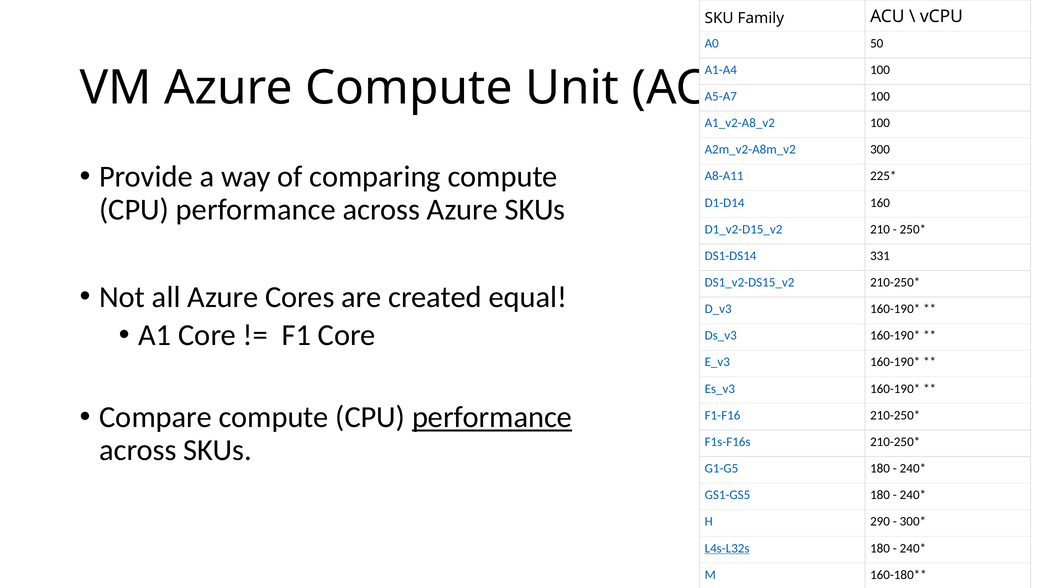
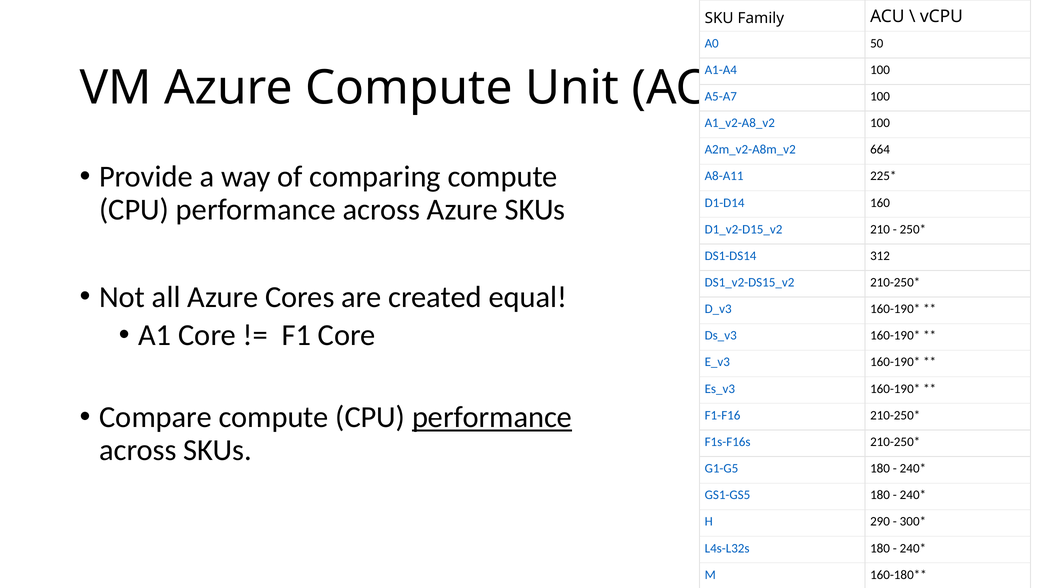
300: 300 -> 664
331: 331 -> 312
L4s-L32s underline: present -> none
